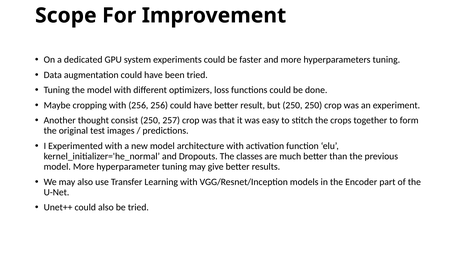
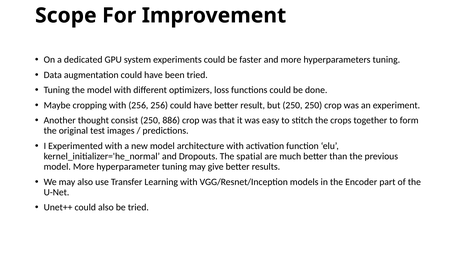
257: 257 -> 886
classes: classes -> spatial
